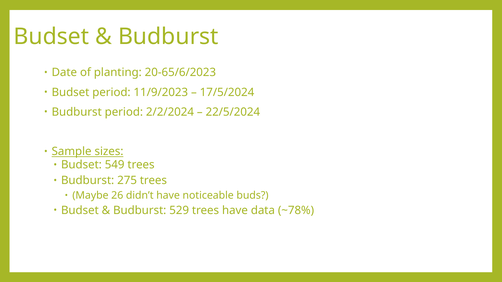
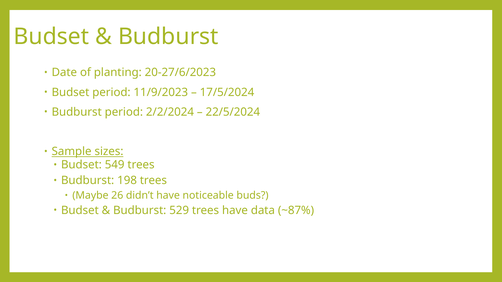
20-65/6/2023: 20-65/6/2023 -> 20-27/6/2023
275: 275 -> 198
~78%: ~78% -> ~87%
